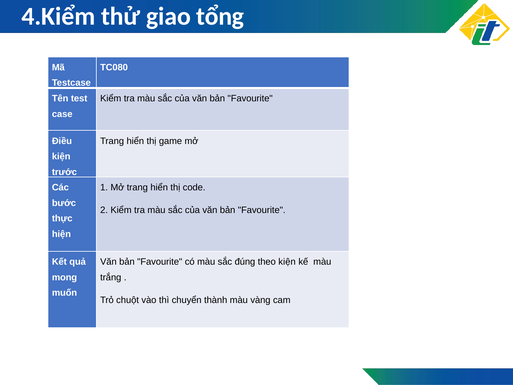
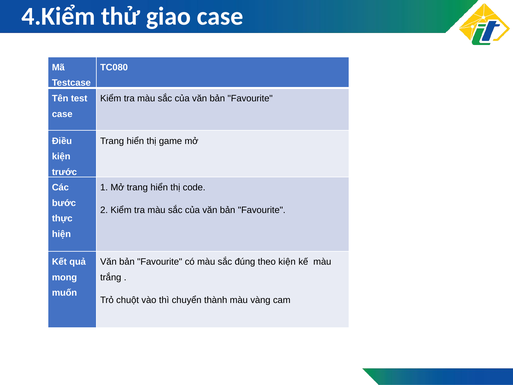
giao tổng: tổng -> case
